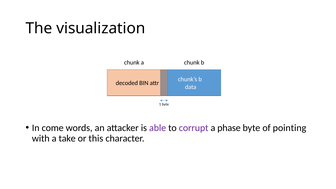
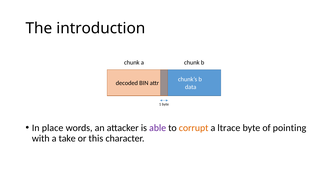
visualization: visualization -> introduction
come: come -> place
corrupt colour: purple -> orange
phase: phase -> ltrace
